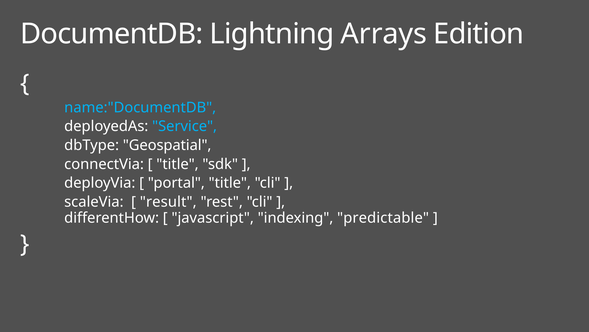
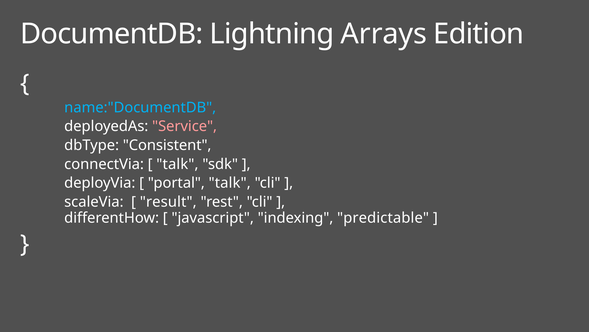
Service colour: light blue -> pink
Geospatial: Geospatial -> Consistent
title at (178, 164): title -> talk
portal title: title -> talk
